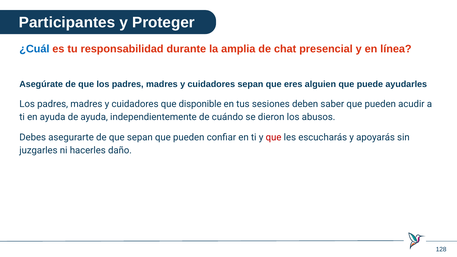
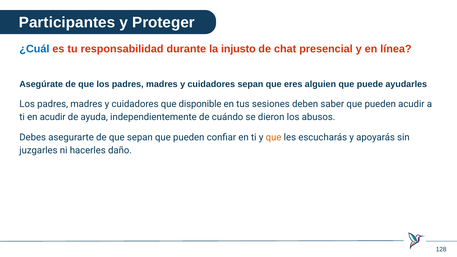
amplia: amplia -> injusto
en ayuda: ayuda -> acudir
que at (274, 137) colour: red -> orange
